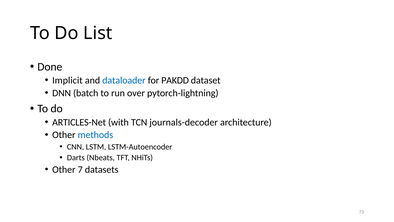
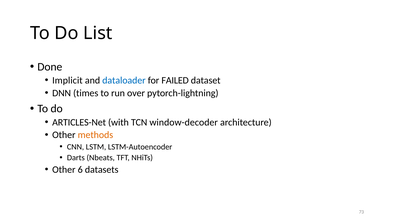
PAKDD: PAKDD -> FAILED
batch: batch -> times
journals-decoder: journals-decoder -> window-decoder
methods colour: blue -> orange
7: 7 -> 6
